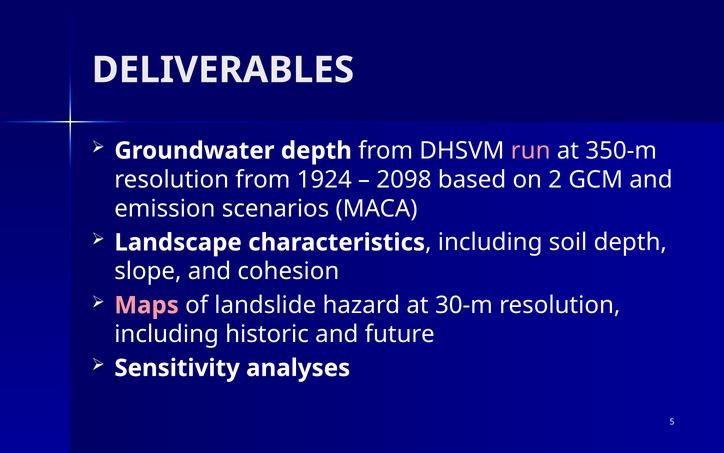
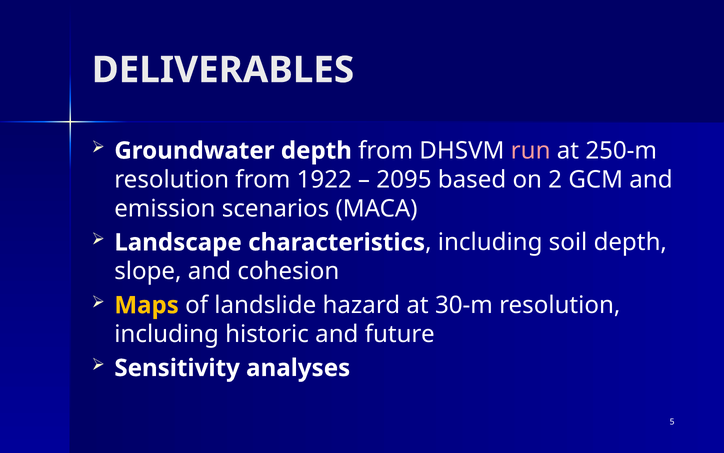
350-m: 350-m -> 250-m
1924: 1924 -> 1922
2098: 2098 -> 2095
Maps colour: pink -> yellow
